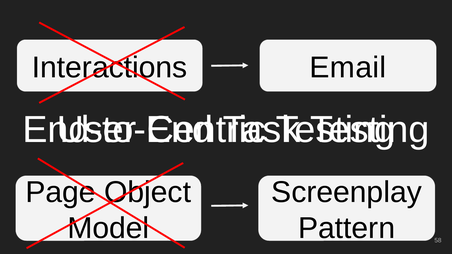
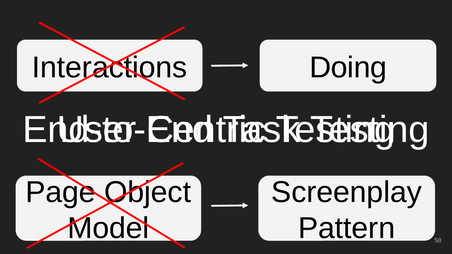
Email: Email -> Doing
